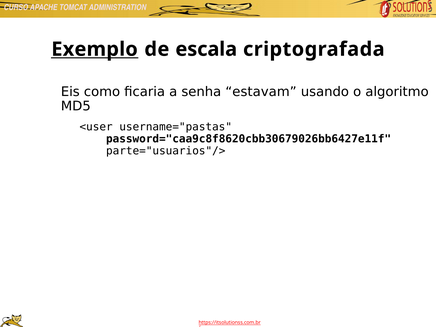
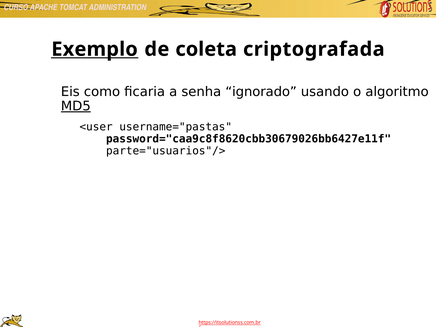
escala: escala -> coleta
estavam: estavam -> ignorado
MD5 underline: none -> present
